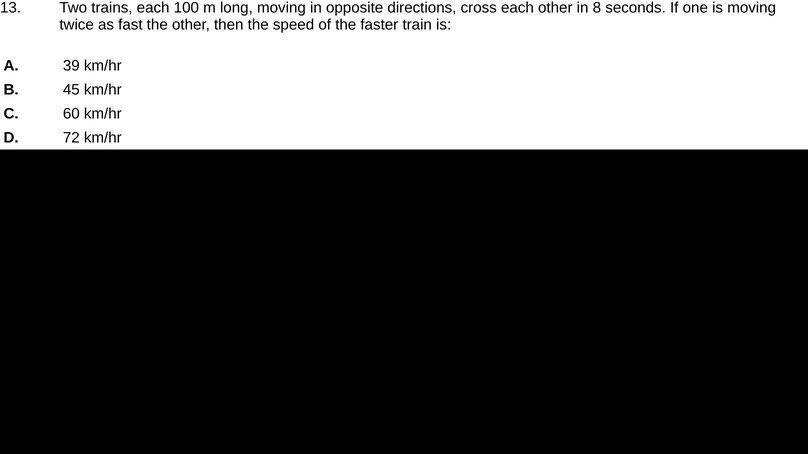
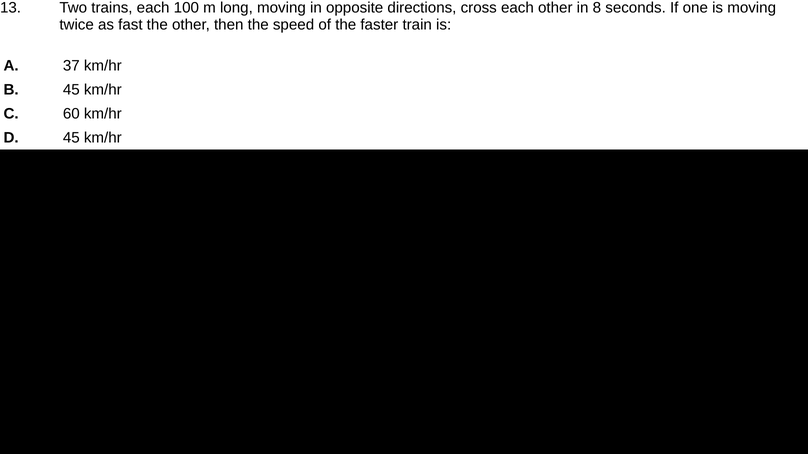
39: 39 -> 37
D 72: 72 -> 45
